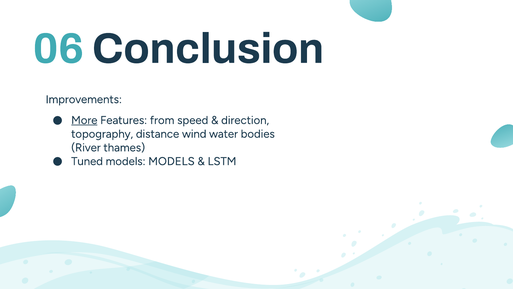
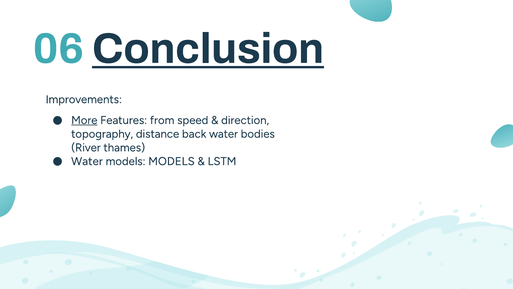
Conclusion underline: none -> present
wind: wind -> back
Tuned at (87, 161): Tuned -> Water
